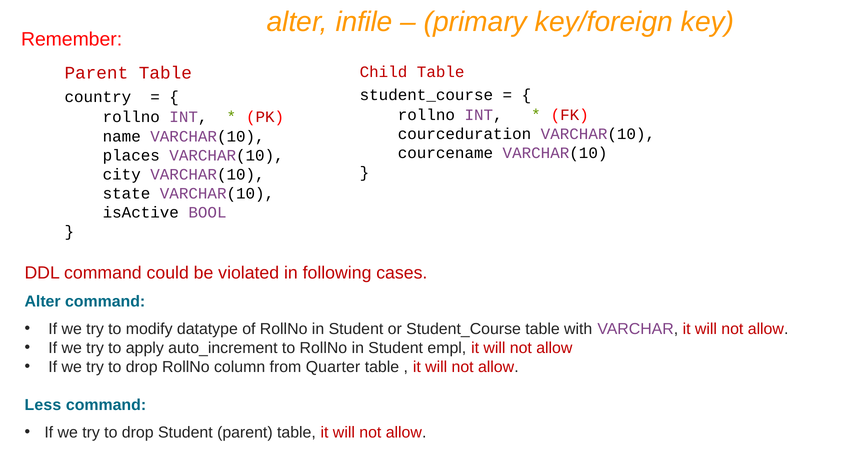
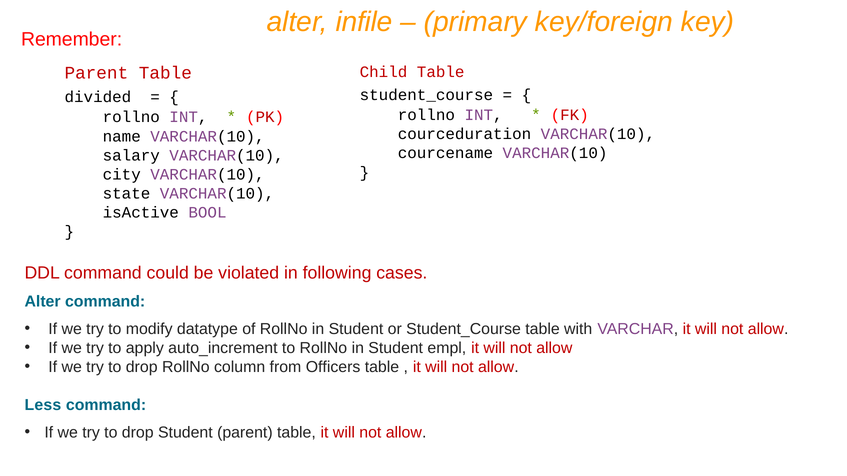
country: country -> divided
places: places -> salary
Quarter: Quarter -> Officers
